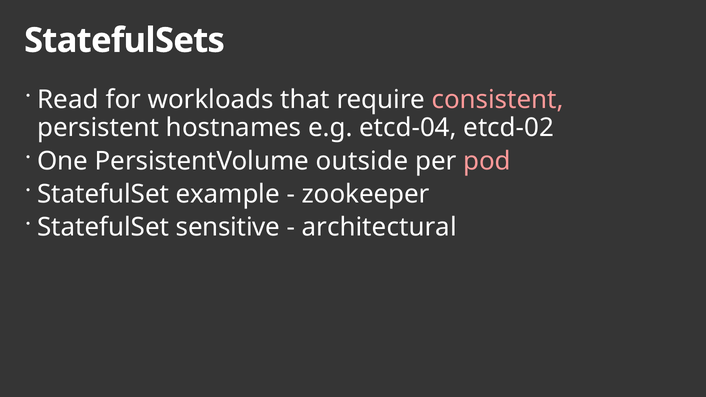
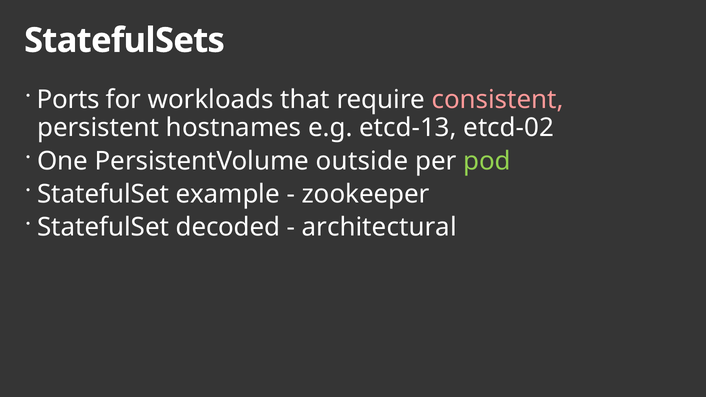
Read: Read -> Ports
etcd-04: etcd-04 -> etcd-13
pod colour: pink -> light green
sensitive: sensitive -> decoded
